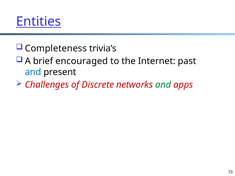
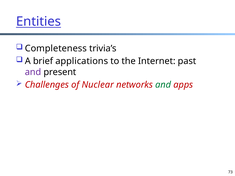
encouraged: encouraged -> applications
and at (33, 72) colour: blue -> purple
Discrete: Discrete -> Nuclear
